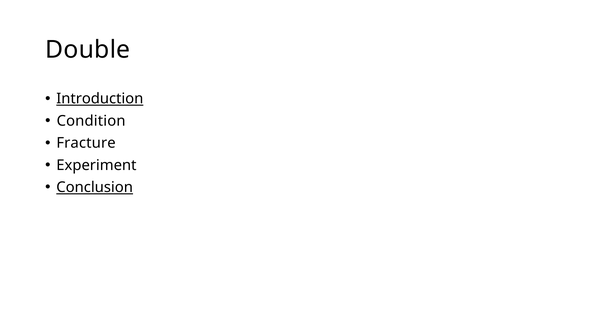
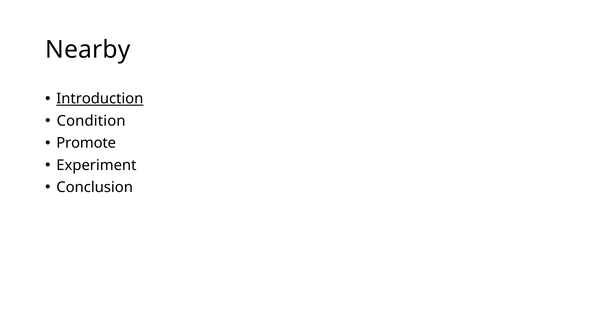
Double: Double -> Nearby
Fracture: Fracture -> Promote
Conclusion underline: present -> none
